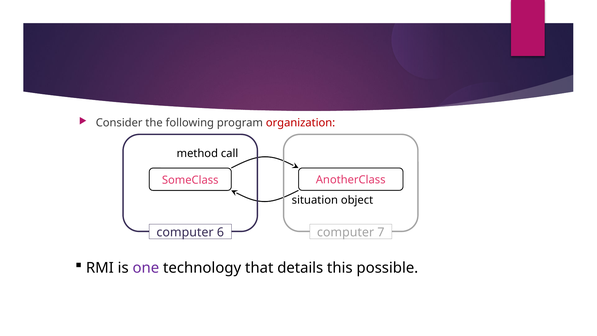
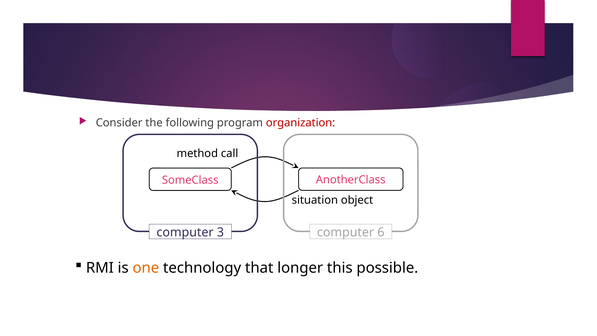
6: 6 -> 3
7: 7 -> 6
one colour: purple -> orange
details: details -> longer
